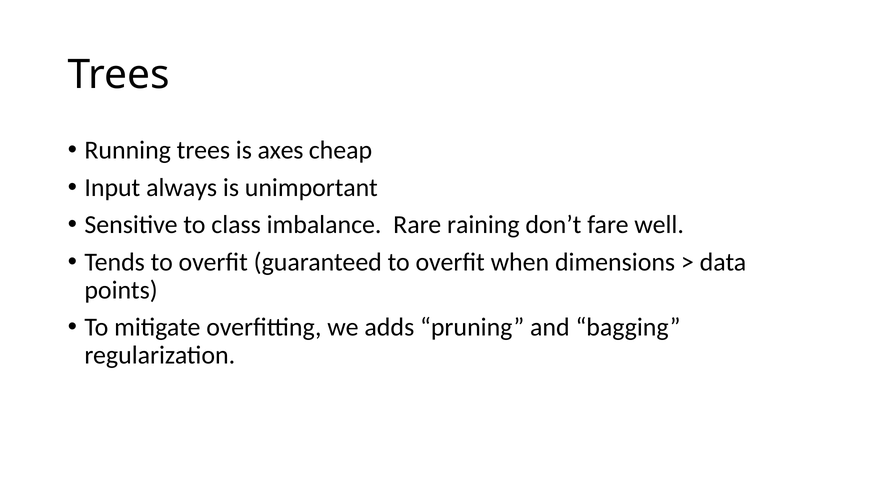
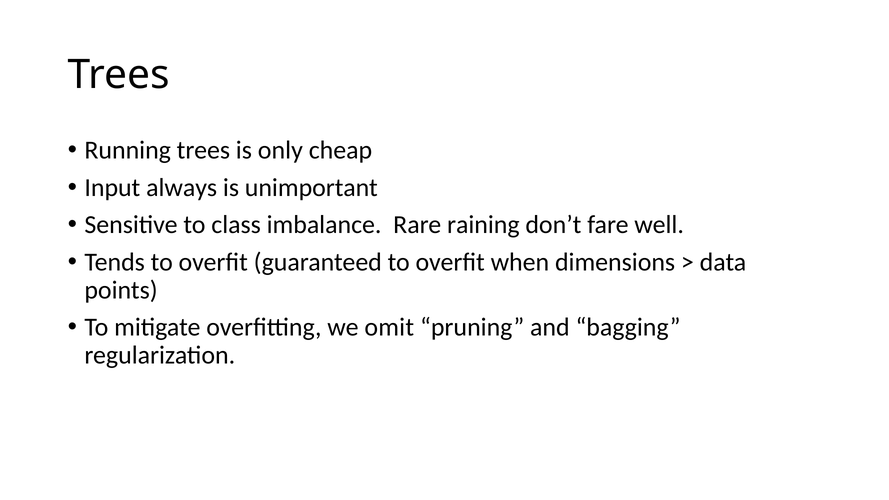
axes: axes -> only
adds: adds -> omit
